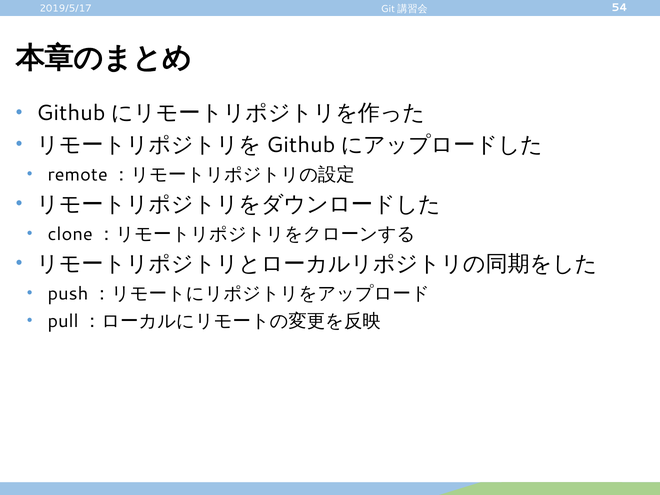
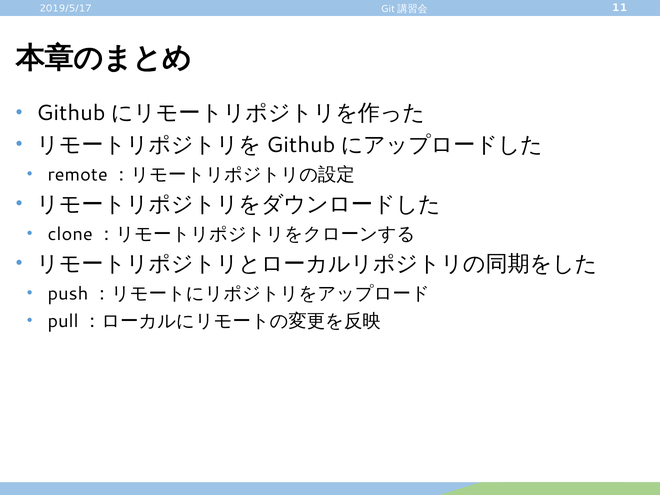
54: 54 -> 11
